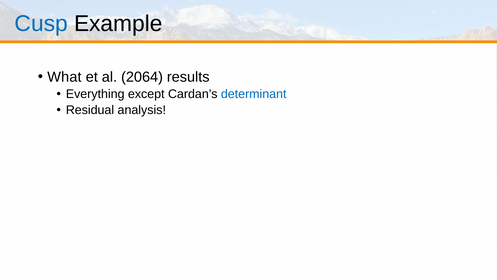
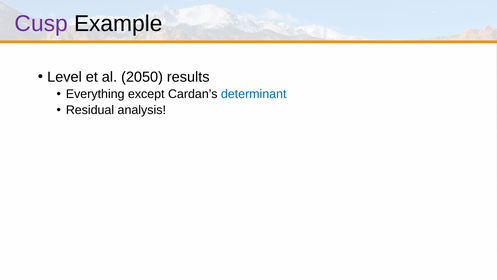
Cusp colour: blue -> purple
What: What -> Level
2064: 2064 -> 2050
